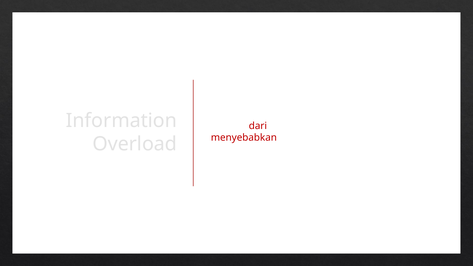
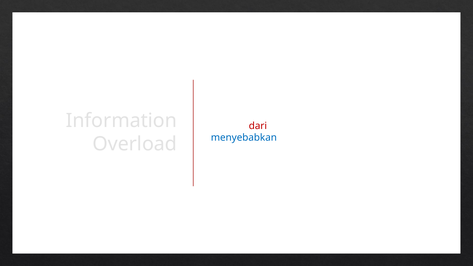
menyebabkan colour: red -> blue
